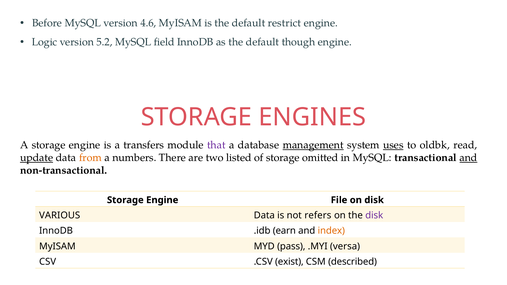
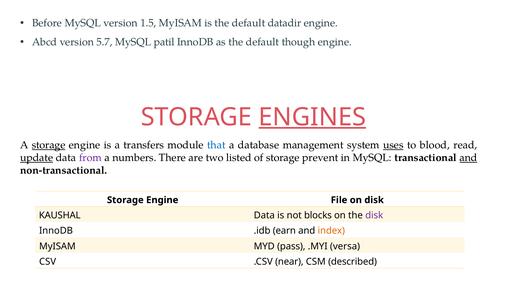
4.6: 4.6 -> 1.5
restrict: restrict -> datadir
Logic: Logic -> Abcd
5.2: 5.2 -> 5.7
field: field -> patil
ENGINES underline: none -> present
storage at (49, 145) underline: none -> present
that colour: purple -> blue
management underline: present -> none
oldbk: oldbk -> blood
from colour: orange -> purple
omitted: omitted -> prevent
VARIOUS: VARIOUS -> KAUSHAL
refers: refers -> blocks
exist: exist -> near
